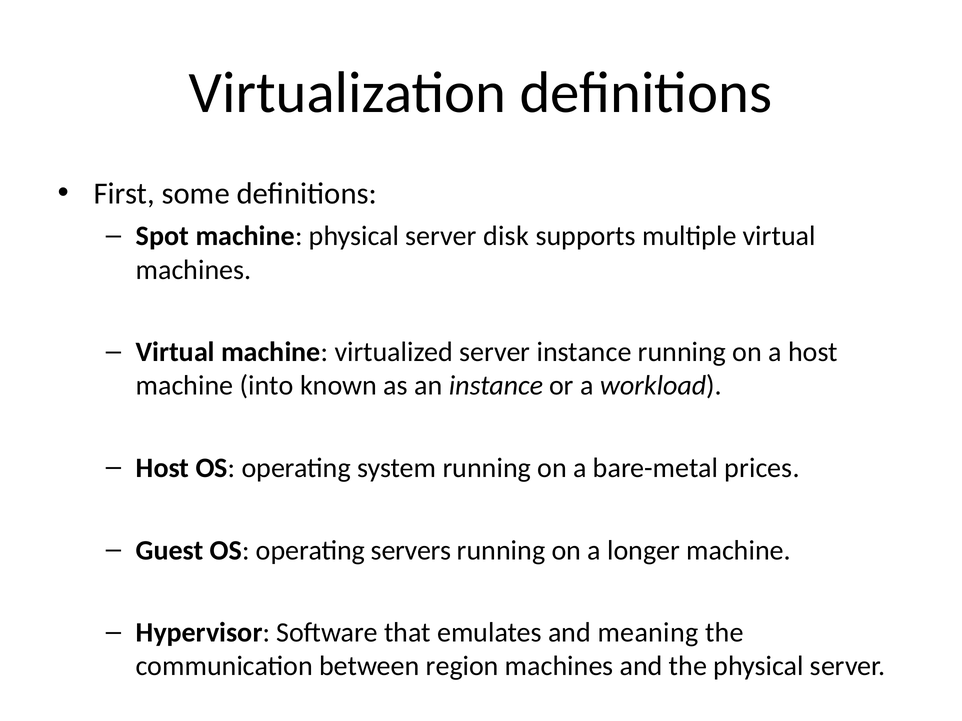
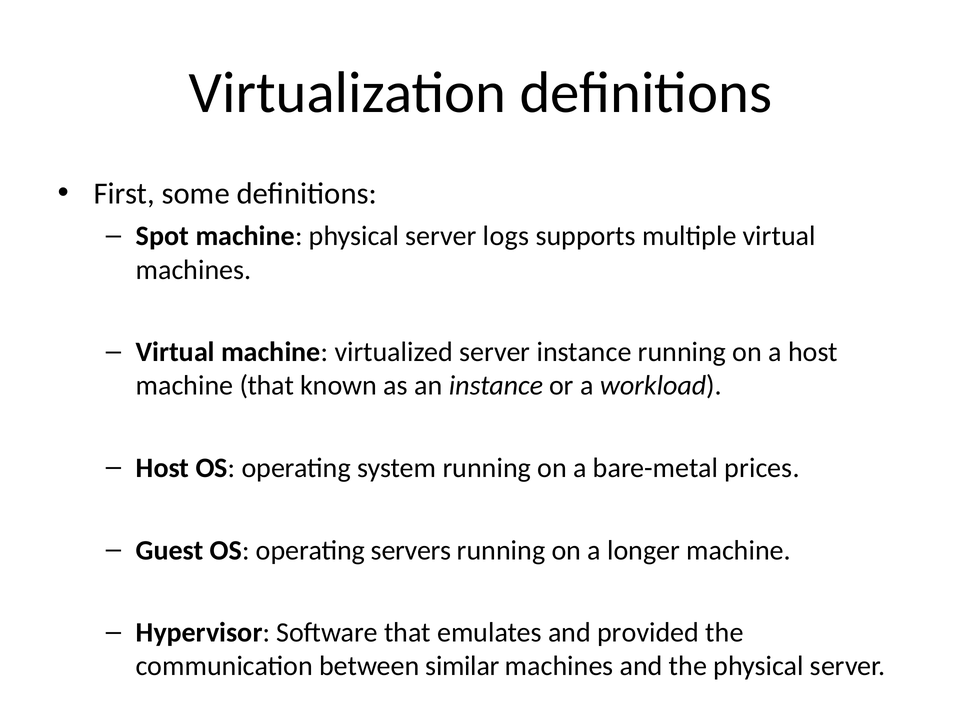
disk: disk -> logs
machine into: into -> that
meaning: meaning -> provided
region: region -> similar
